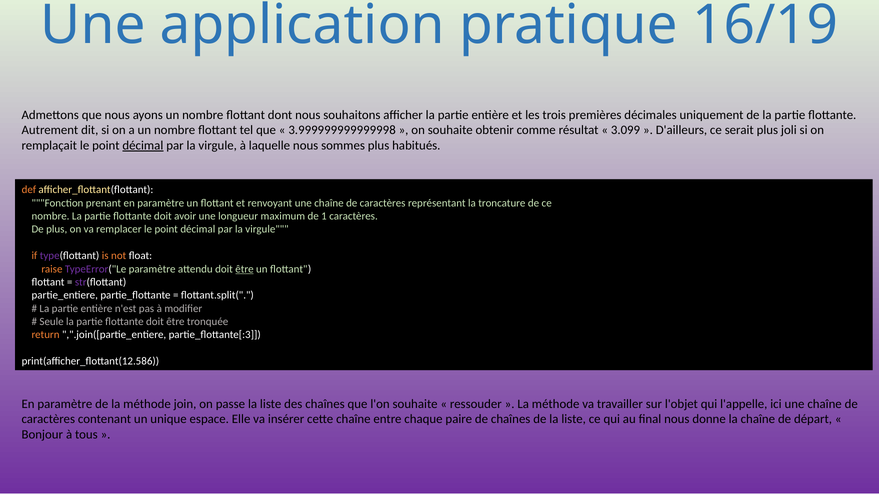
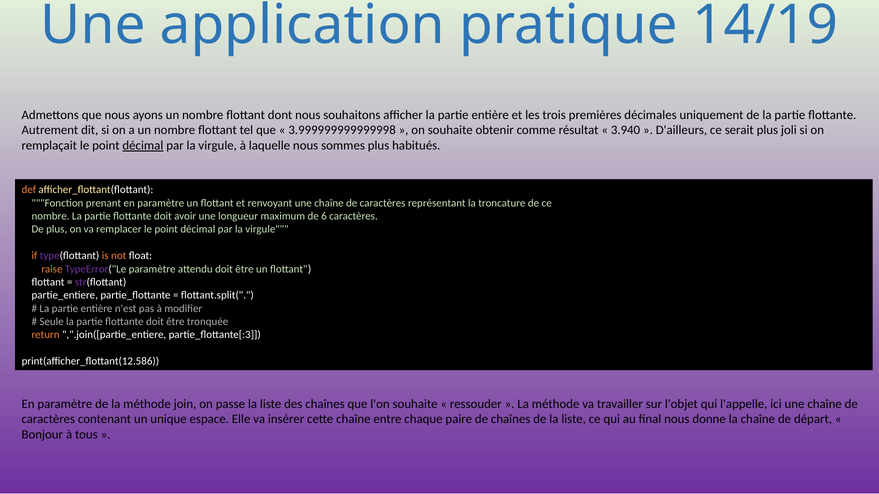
16/19: 16/19 -> 14/19
3.099: 3.099 -> 3.940
1: 1 -> 6
être at (245, 269) underline: present -> none
